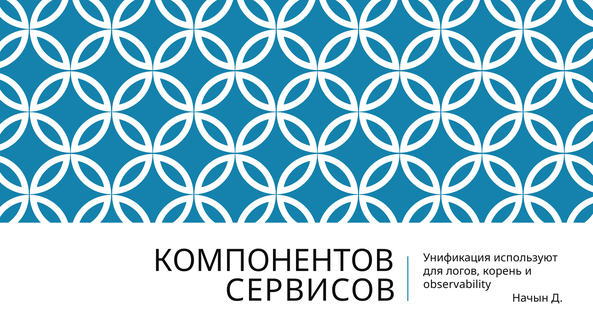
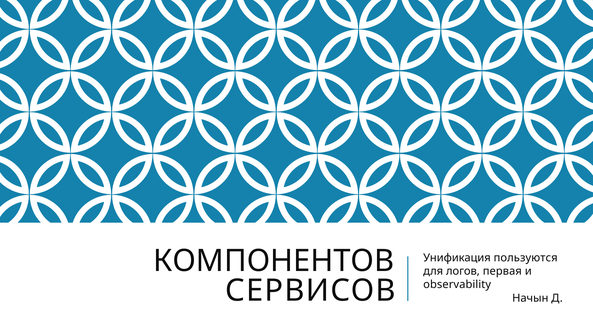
используют: используют -> пользуются
корень: корень -> первая
